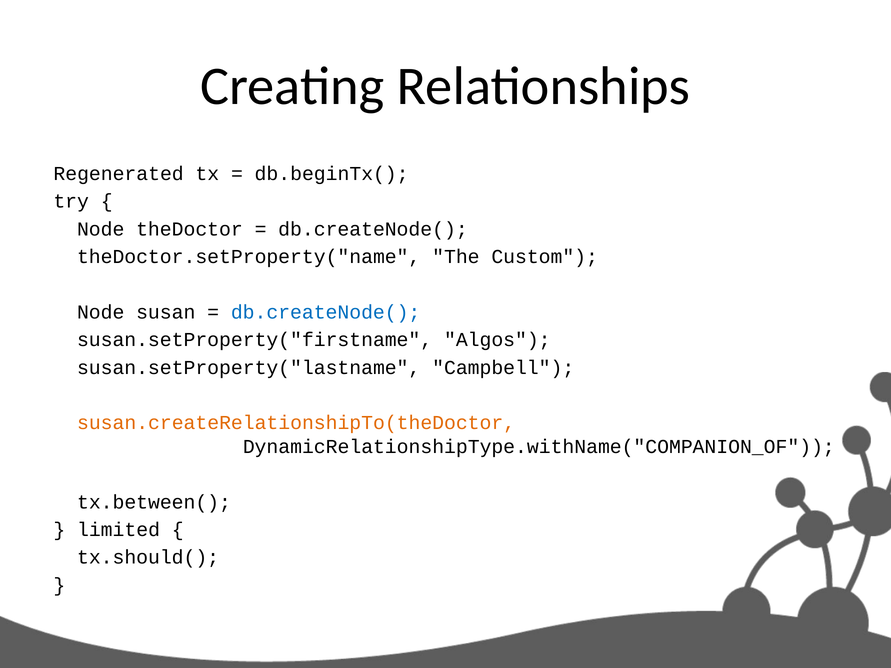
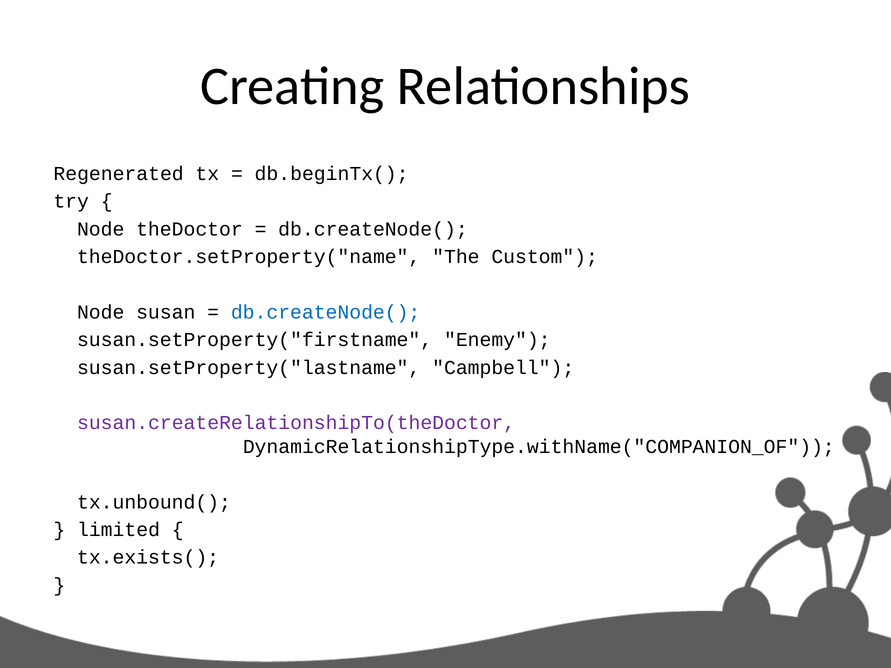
Algos: Algos -> Enemy
susan.createRelationshipTo(theDoctor colour: orange -> purple
tx.between(: tx.between( -> tx.unbound(
tx.should(: tx.should( -> tx.exists(
